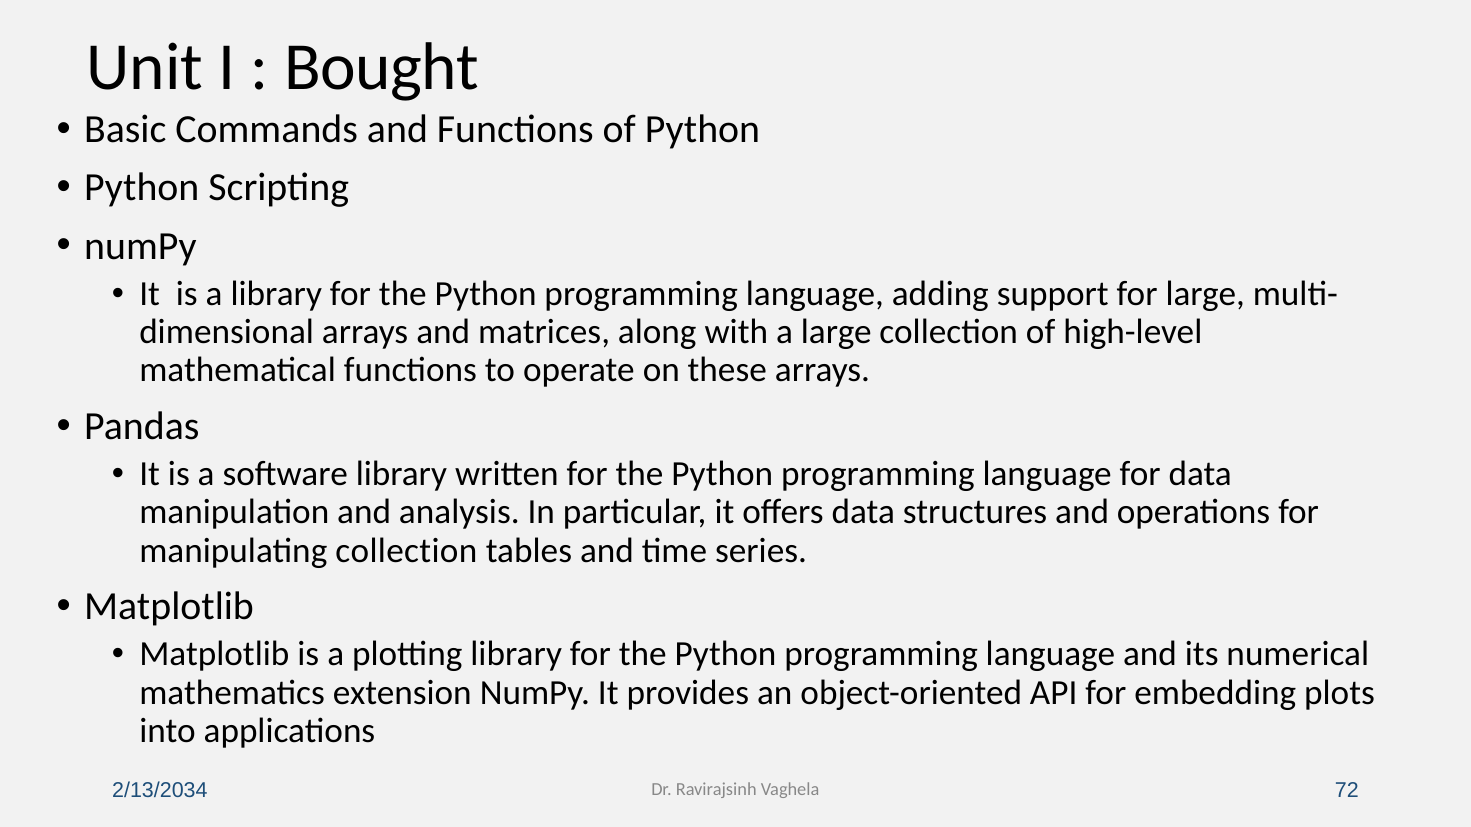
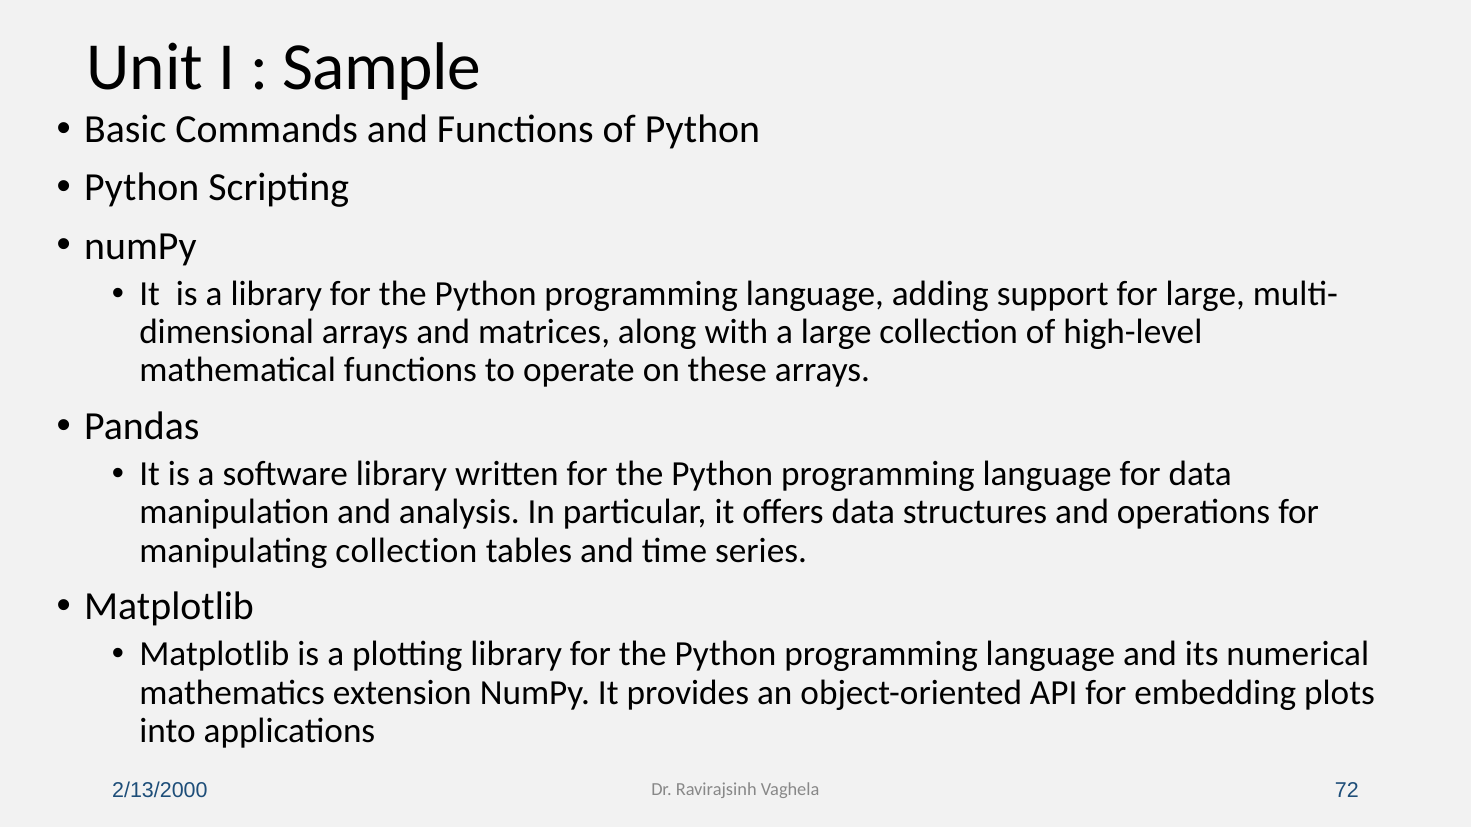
Bought: Bought -> Sample
2/13/2034: 2/13/2034 -> 2/13/2000
